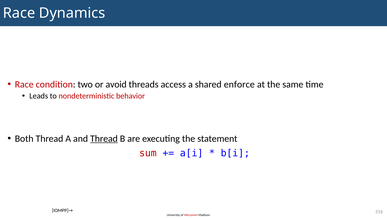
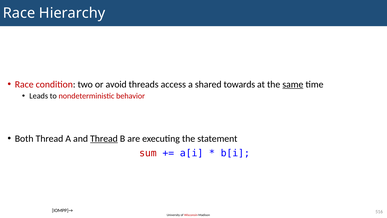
Dynamics: Dynamics -> Hierarchy
enforce: enforce -> towards
same underline: none -> present
